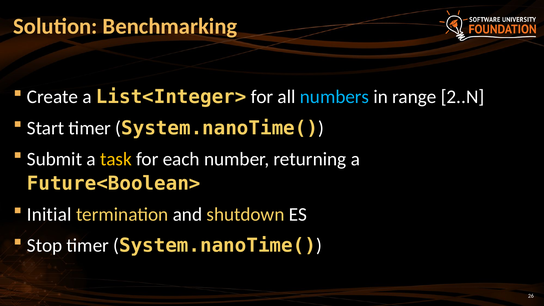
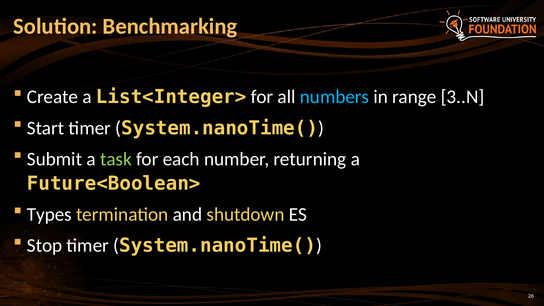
2..N: 2..N -> 3..N
task colour: yellow -> light green
Initial: Initial -> Types
